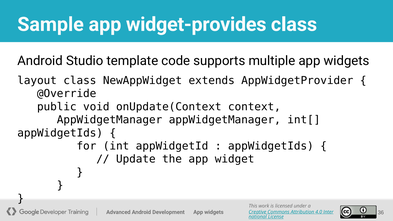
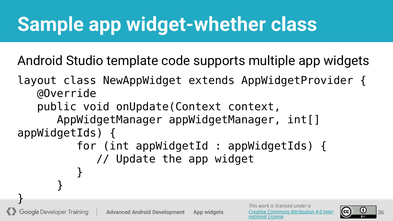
widget-provides: widget-provides -> widget-whether
